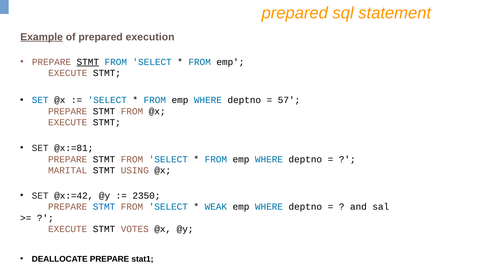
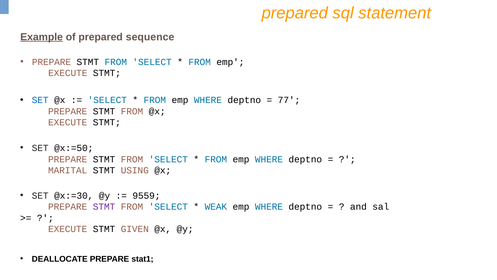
execution: execution -> sequence
STMT at (88, 62) underline: present -> none
57: 57 -> 77
@x:=81: @x:=81 -> @x:=50
@x:=42: @x:=42 -> @x:=30
2350: 2350 -> 9559
STMT at (104, 207) colour: blue -> purple
VOTES: VOTES -> GIVEN
